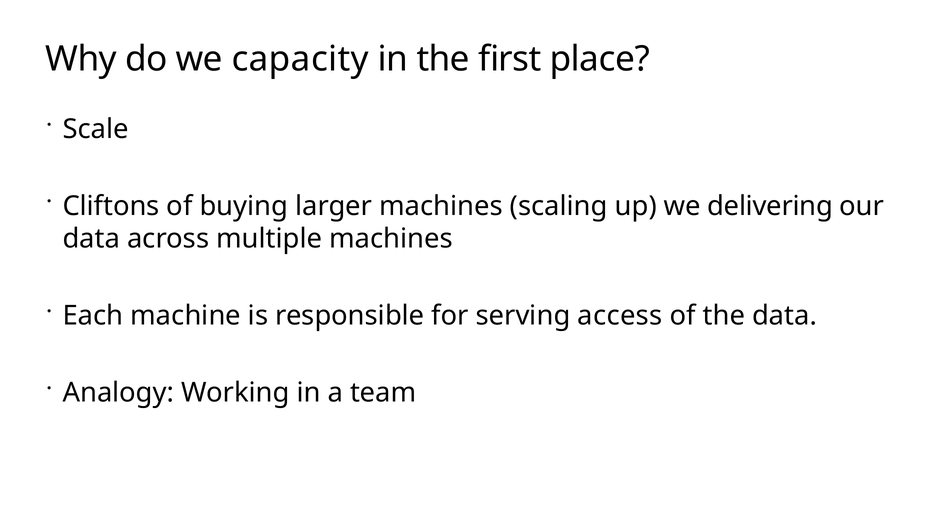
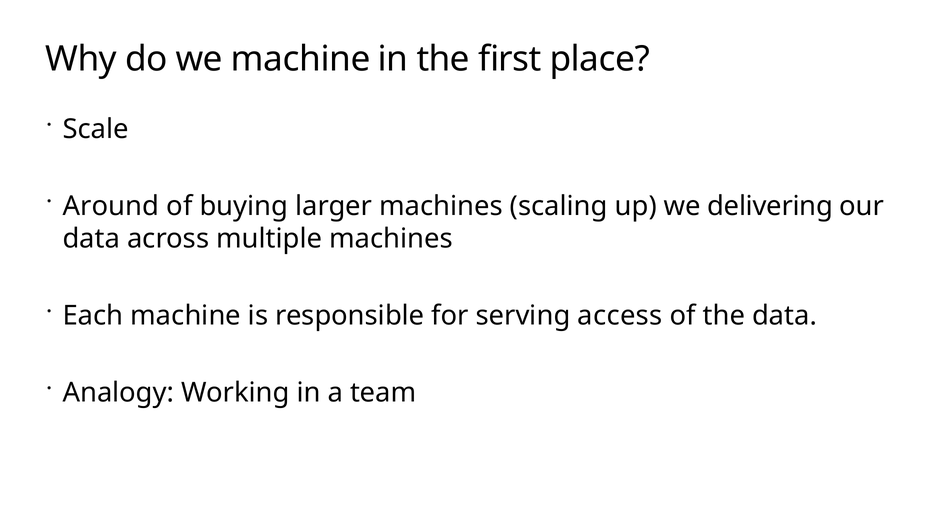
we capacity: capacity -> machine
Cliftons: Cliftons -> Around
